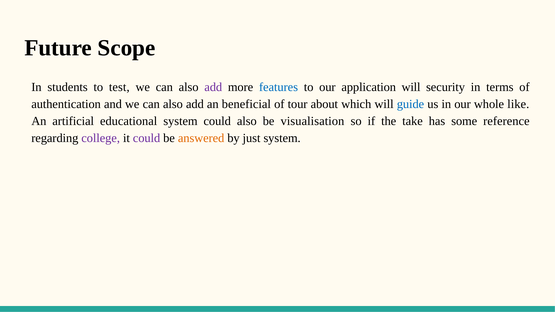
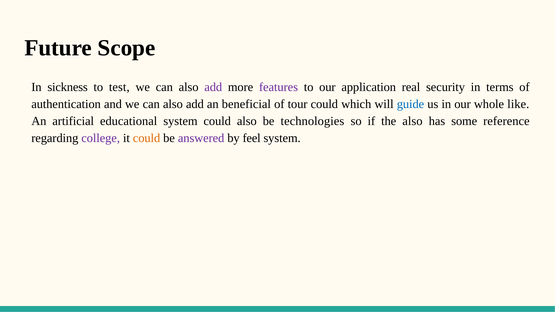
students: students -> sickness
features colour: blue -> purple
application will: will -> real
tour about: about -> could
visualisation: visualisation -> technologies
the take: take -> also
could at (147, 138) colour: purple -> orange
answered colour: orange -> purple
just: just -> feel
